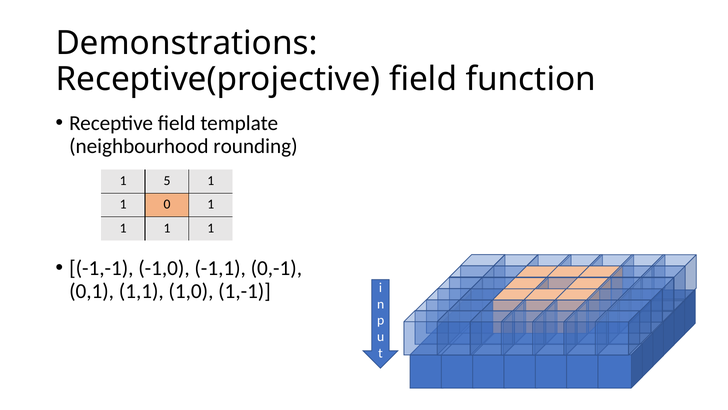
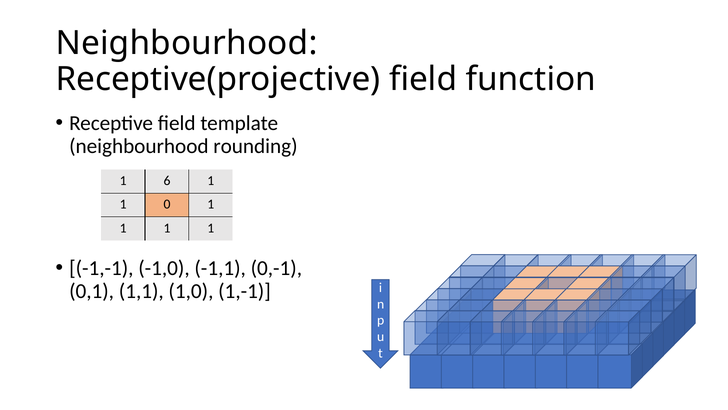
Demonstrations at (187, 43): Demonstrations -> Neighbourhood
5: 5 -> 6
